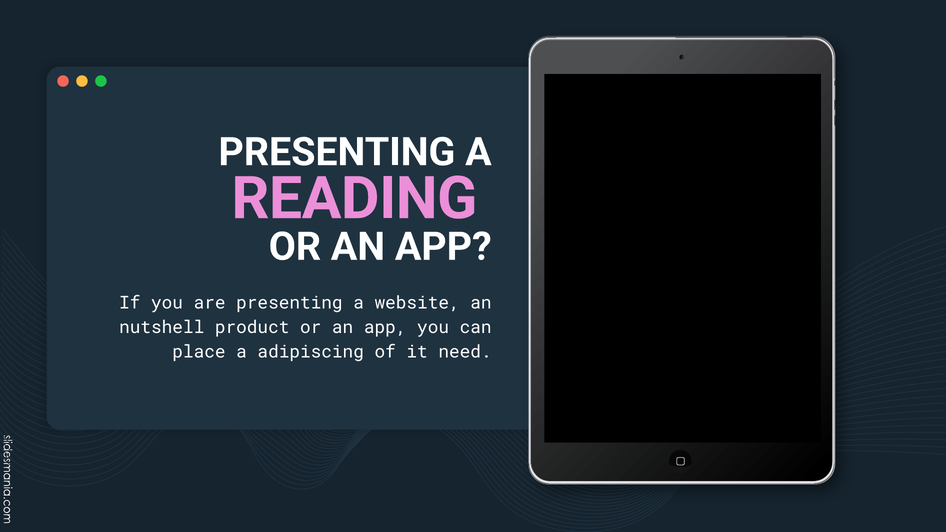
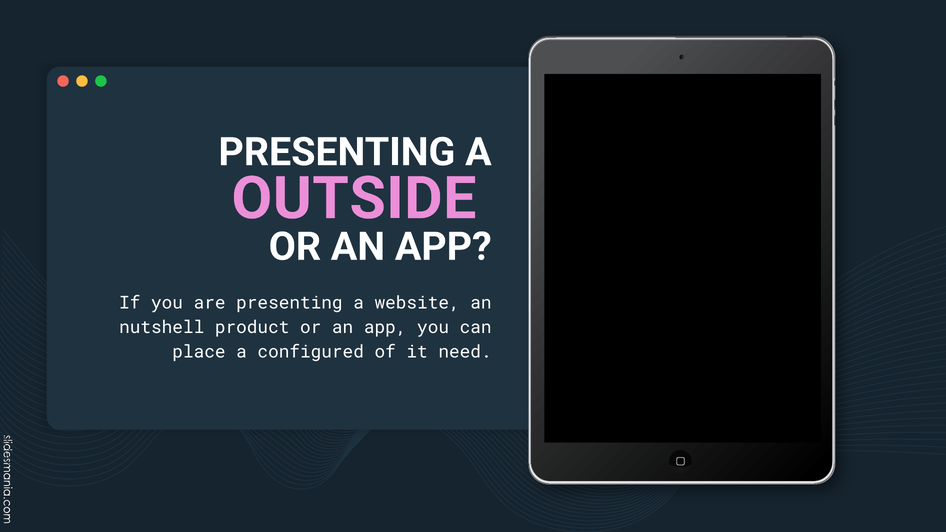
READING: READING -> OUTSIDE
adipiscing: adipiscing -> configured
